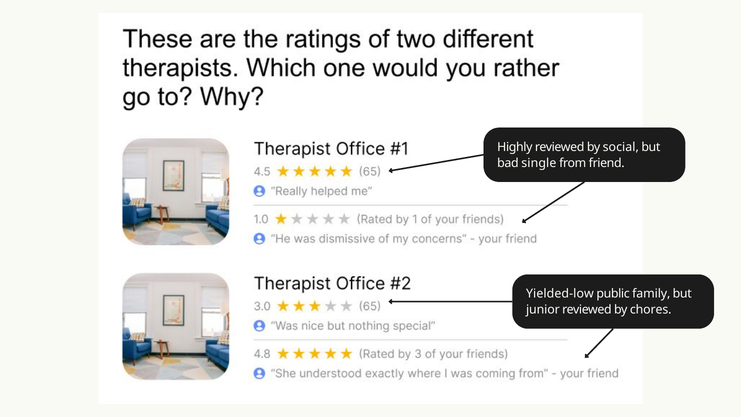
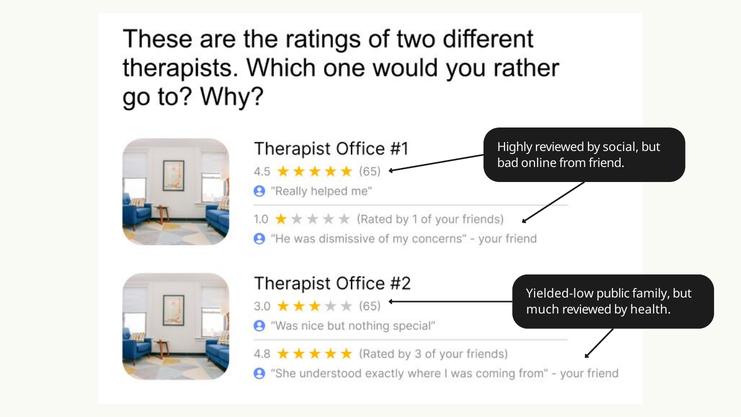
single: single -> online
junior: junior -> much
chores: chores -> health
